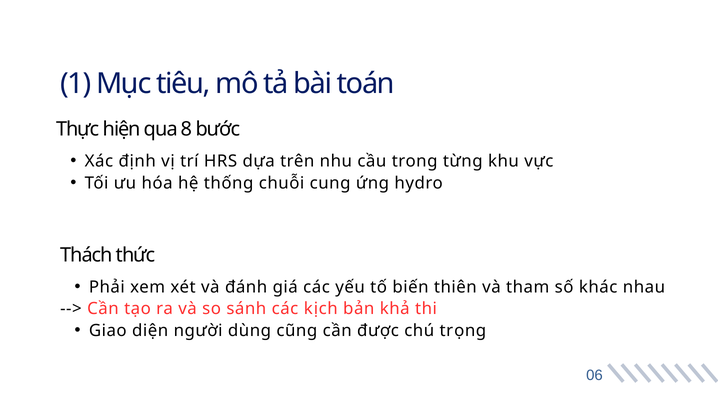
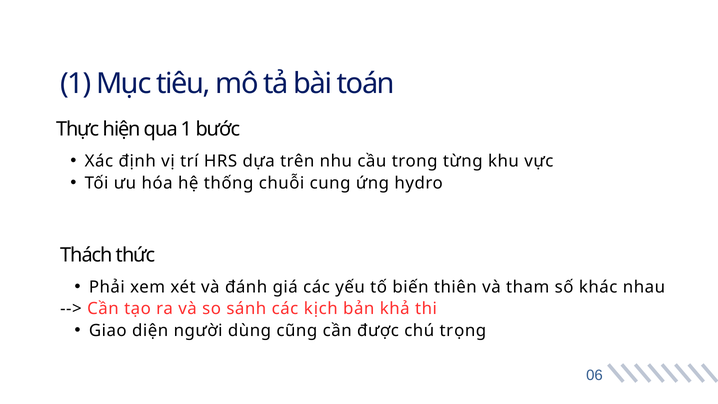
qua 8: 8 -> 1
